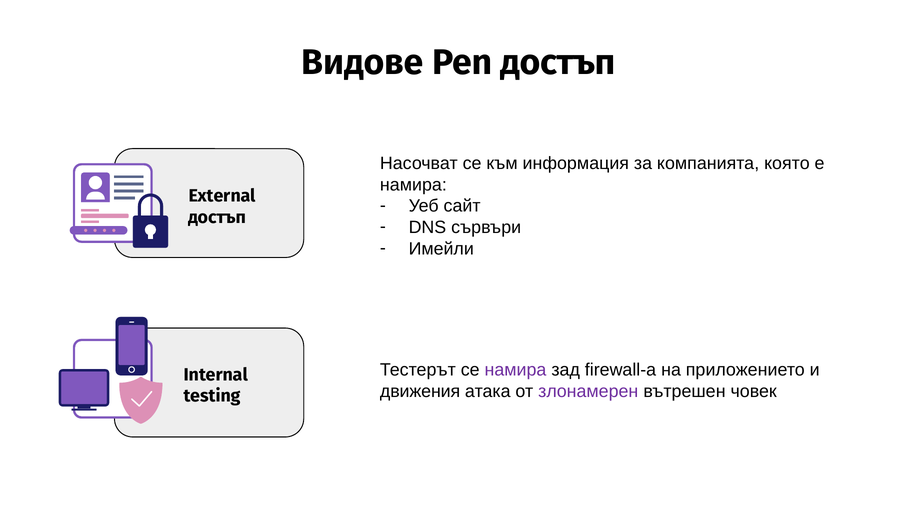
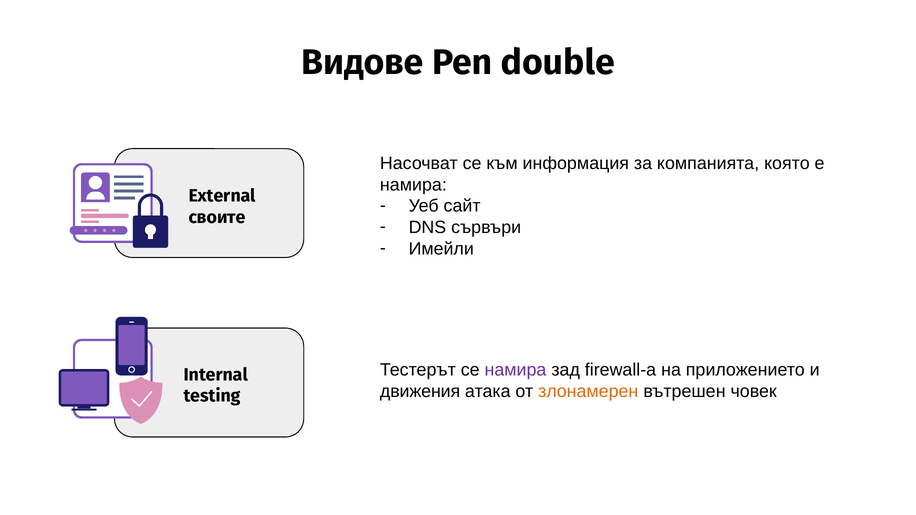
Pen достъп: достъп -> double
достъп at (217, 217): достъп -> своите
злонамерен colour: purple -> orange
